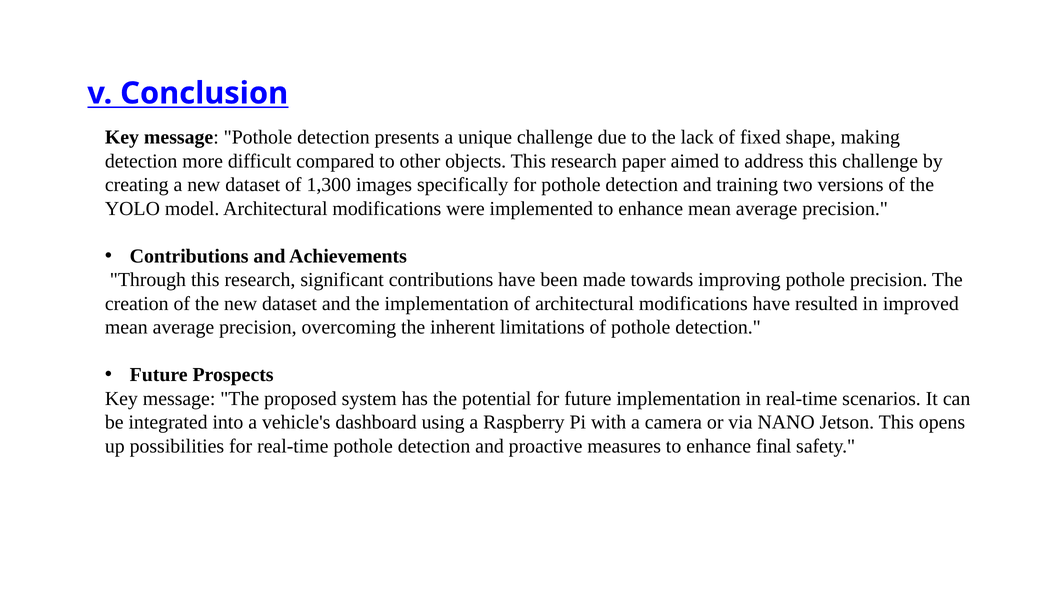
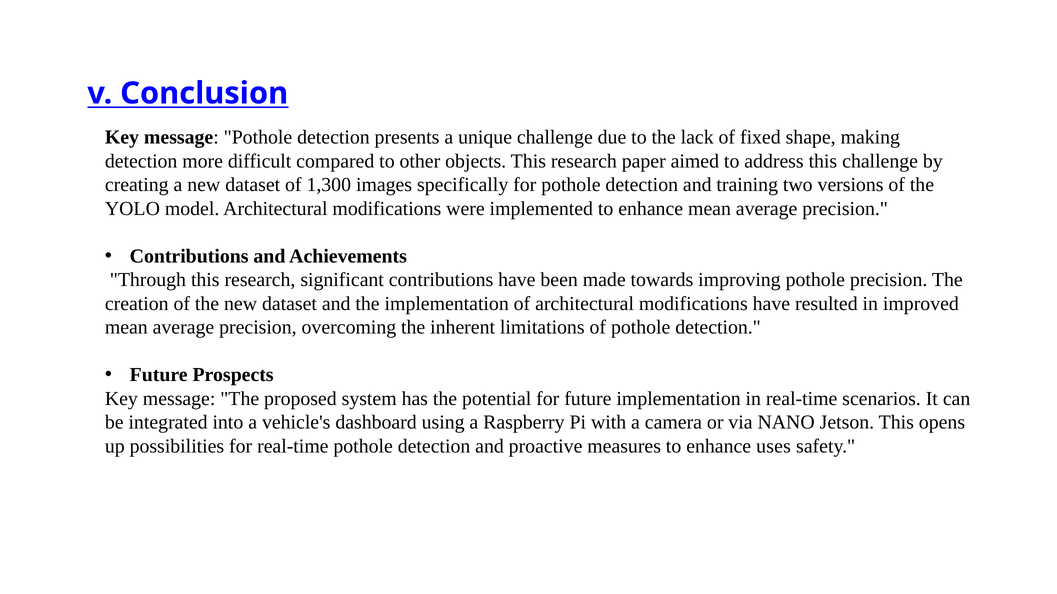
final: final -> uses
